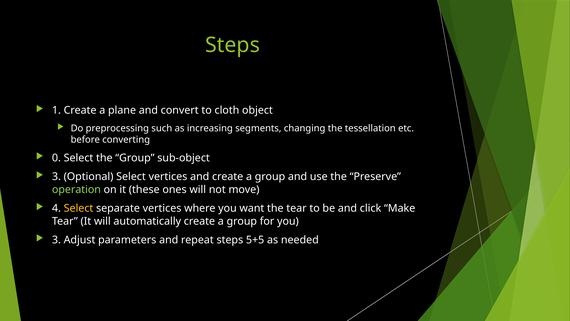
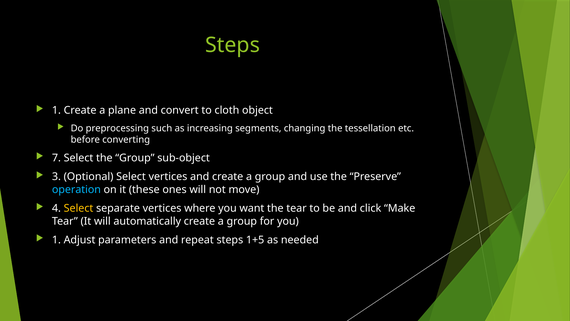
0: 0 -> 7
operation colour: light green -> light blue
3 at (56, 240): 3 -> 1
5+5: 5+5 -> 1+5
